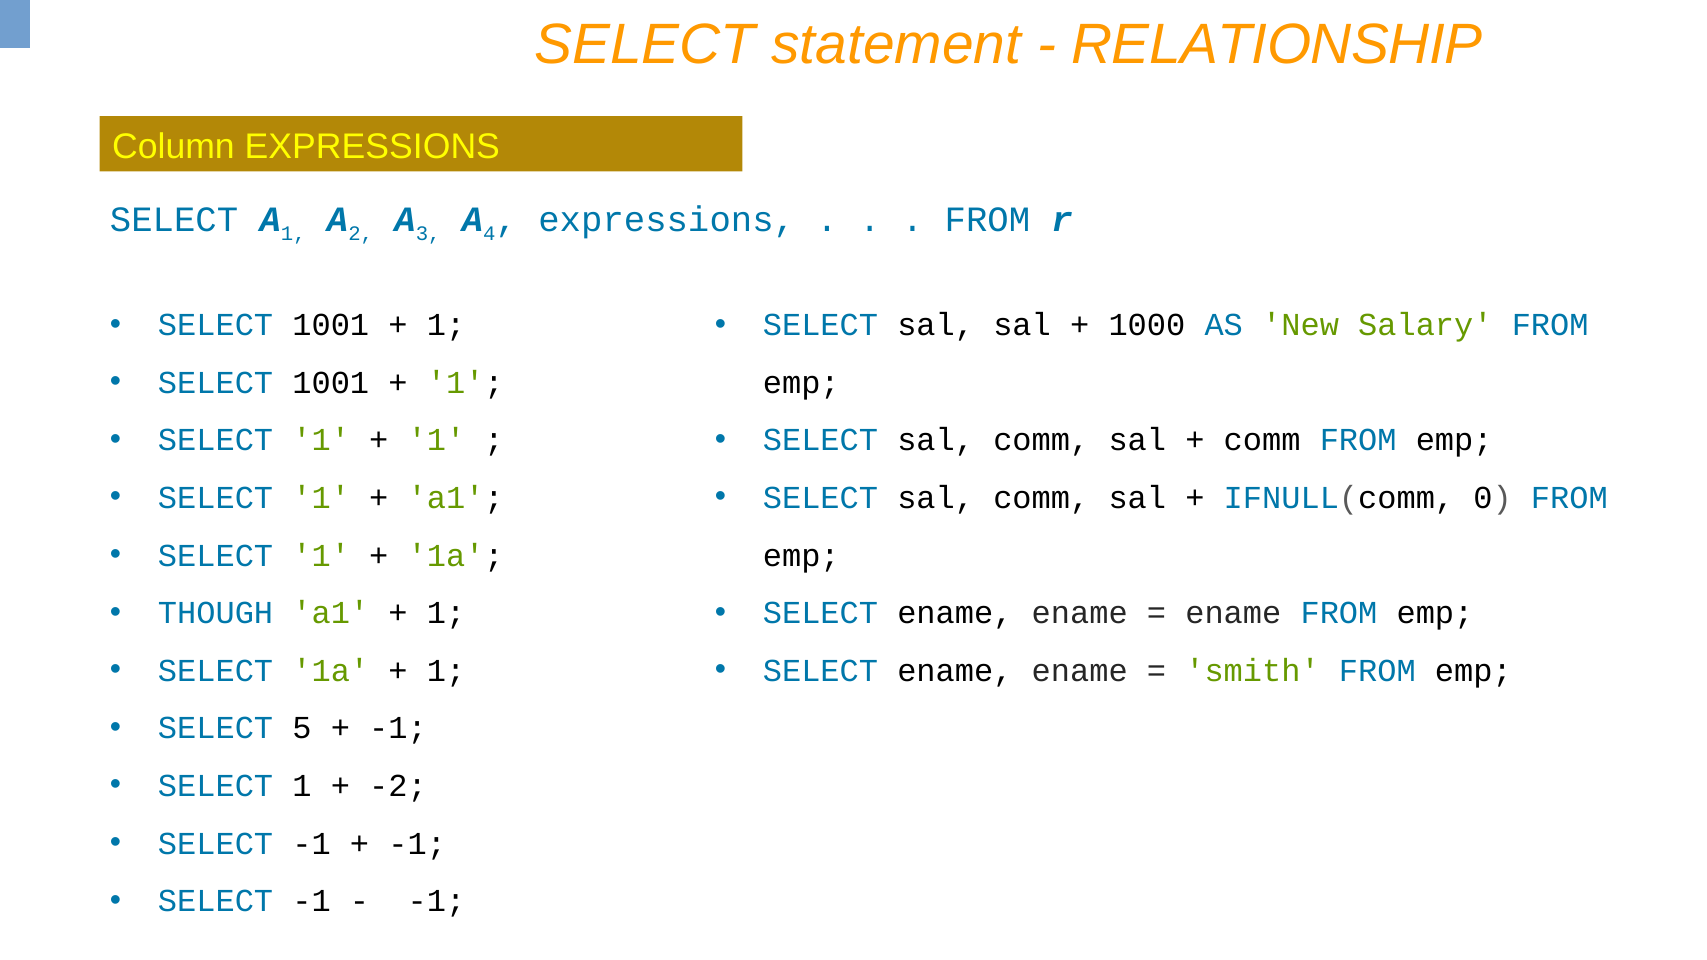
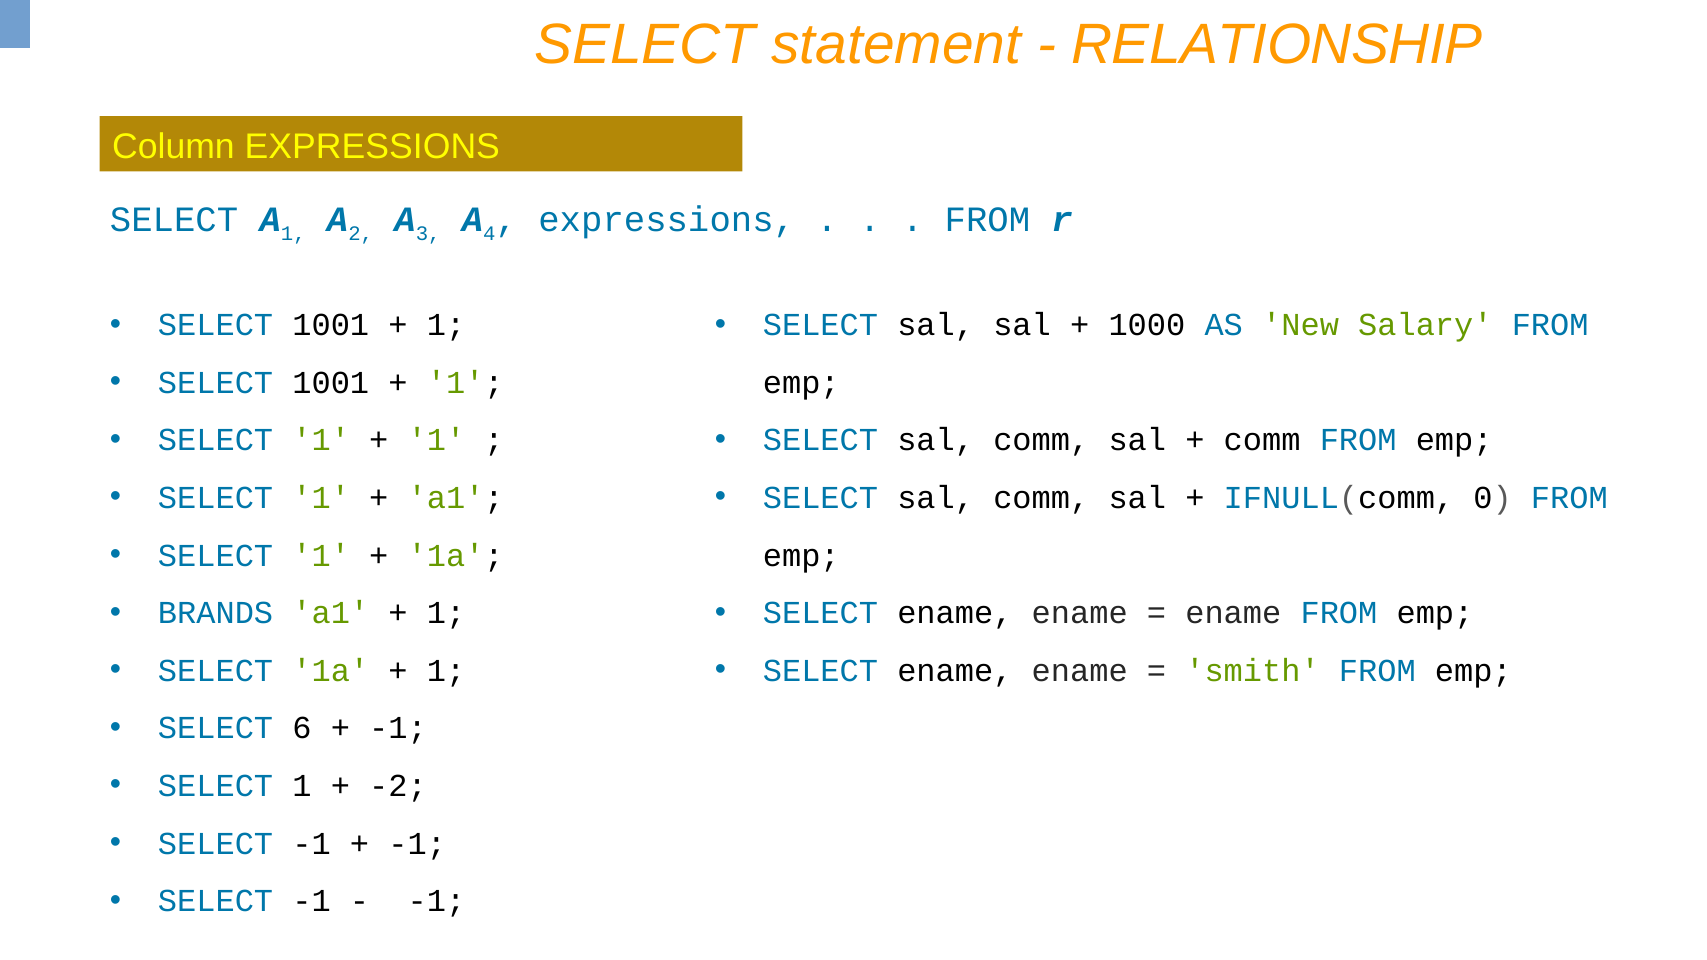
THOUGH: THOUGH -> BRANDS
5: 5 -> 6
